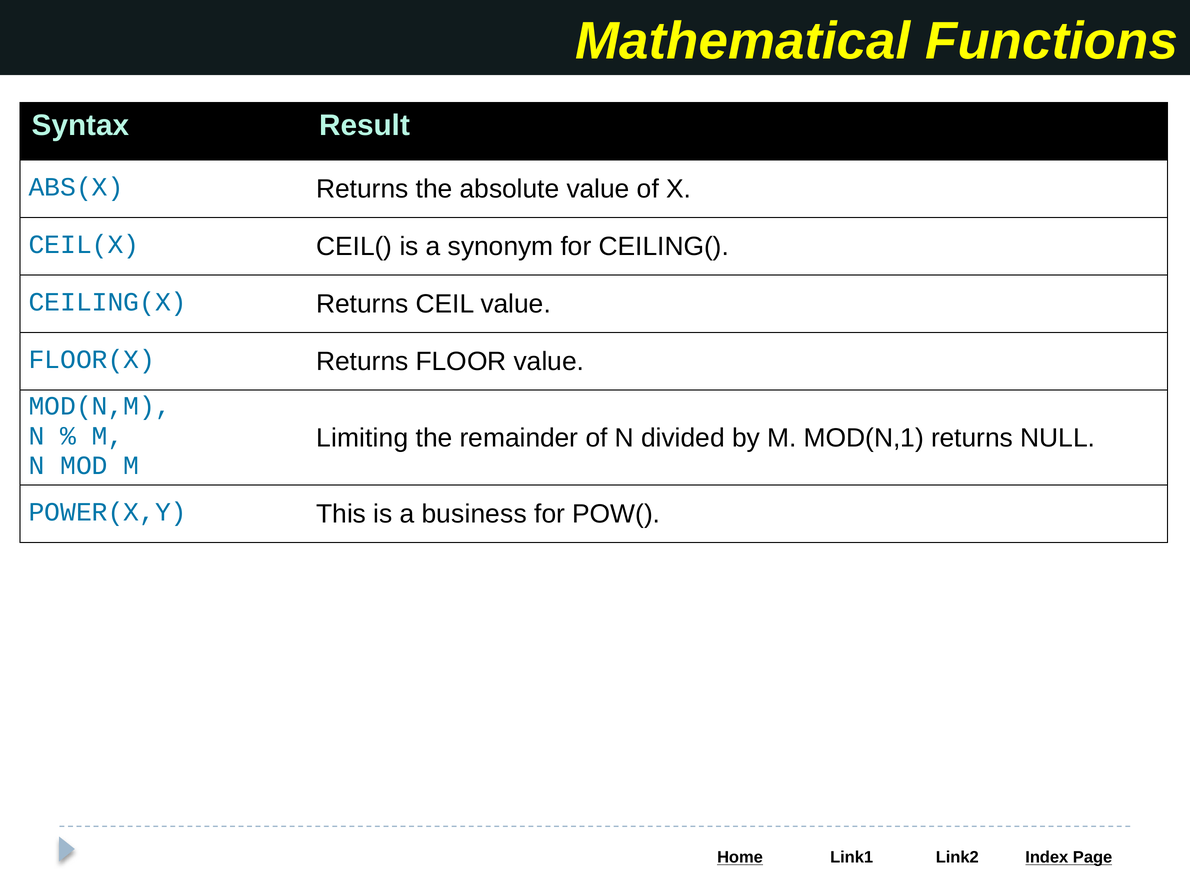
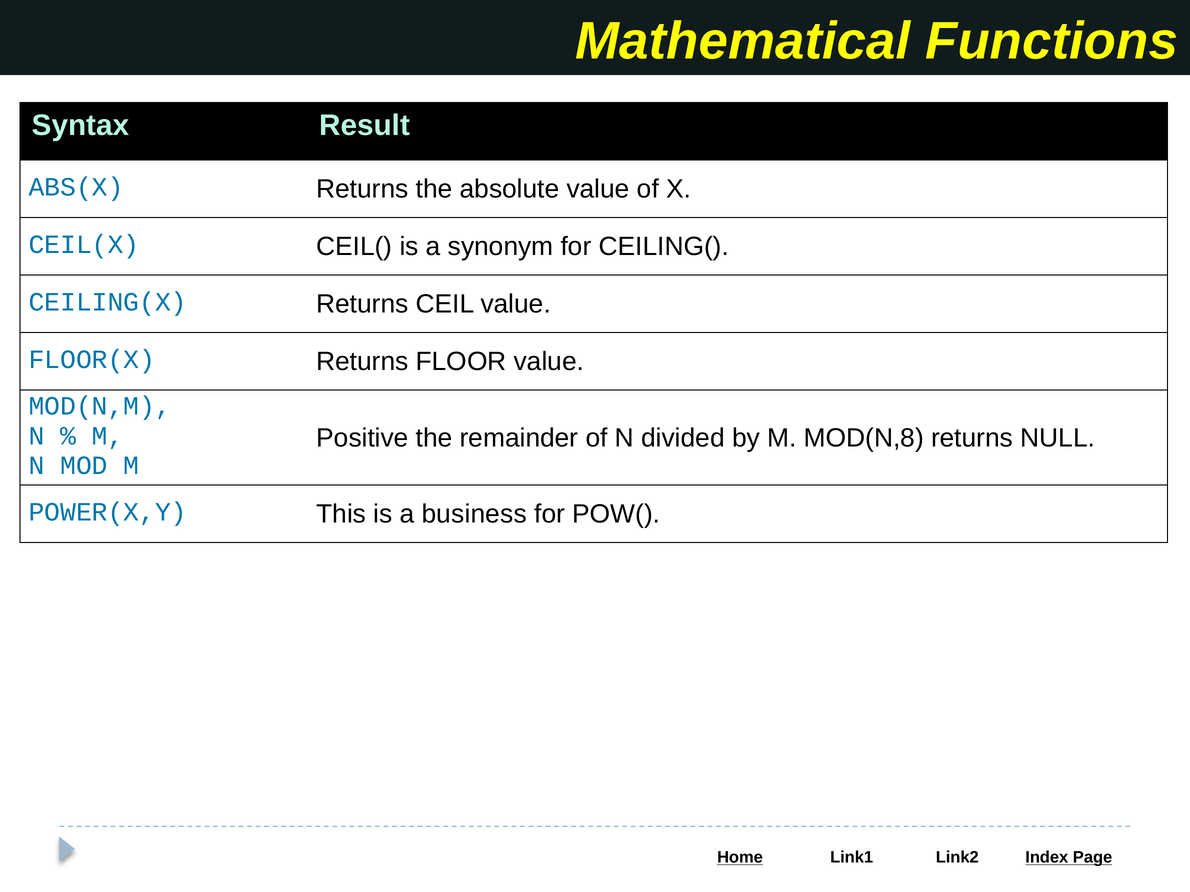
Limiting: Limiting -> Positive
MOD(N,1: MOD(N,1 -> MOD(N,8
